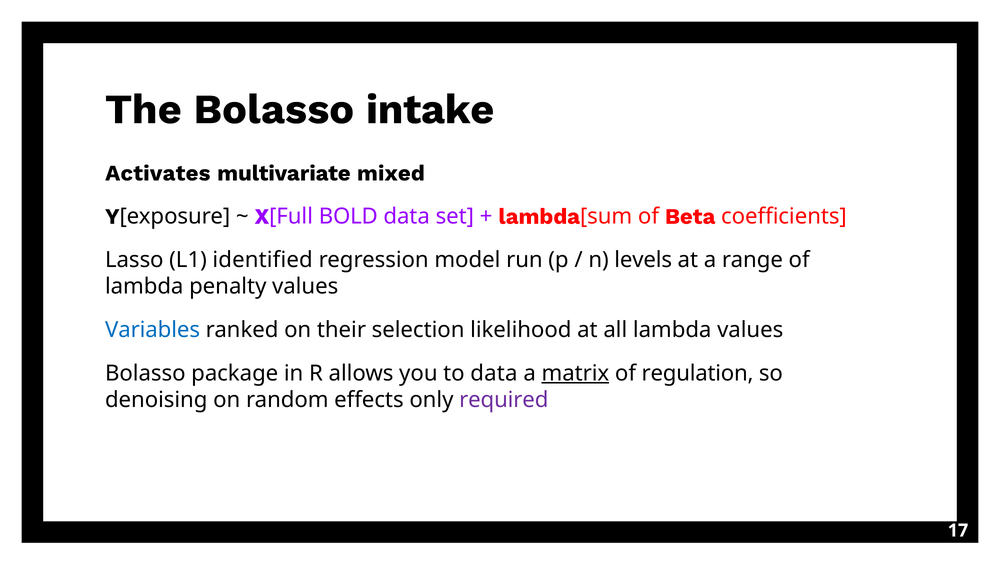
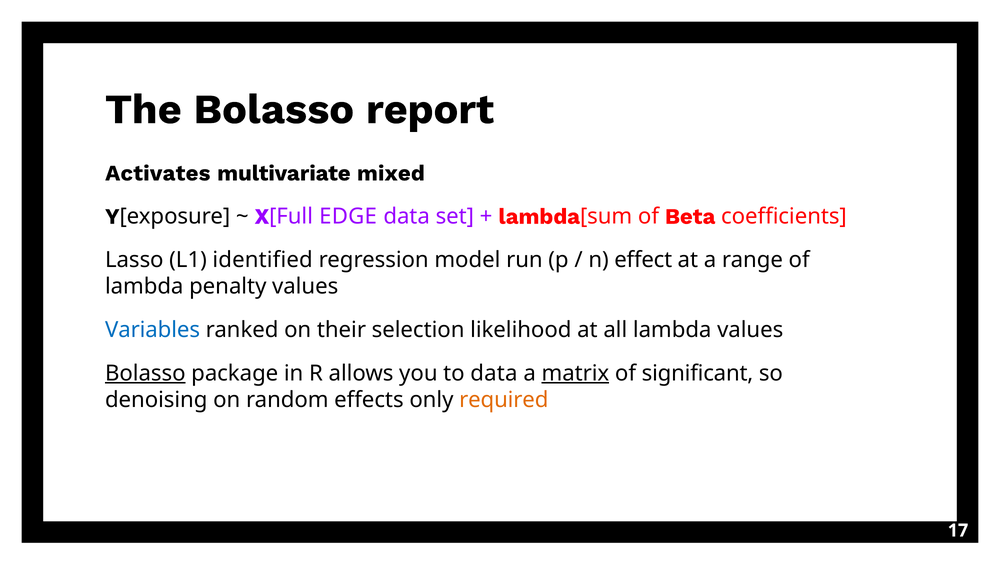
intake: intake -> report
BOLD: BOLD -> EDGE
levels: levels -> effect
Bolasso at (145, 373) underline: none -> present
regulation: regulation -> significant
required colour: purple -> orange
